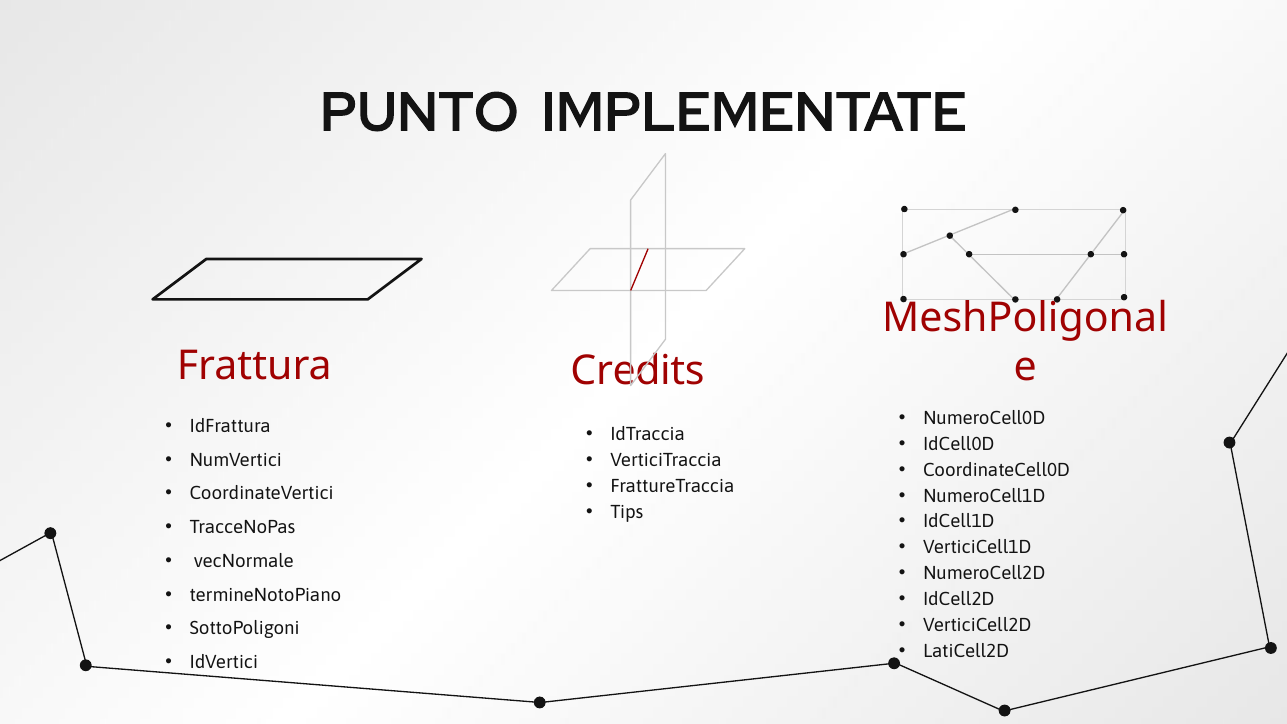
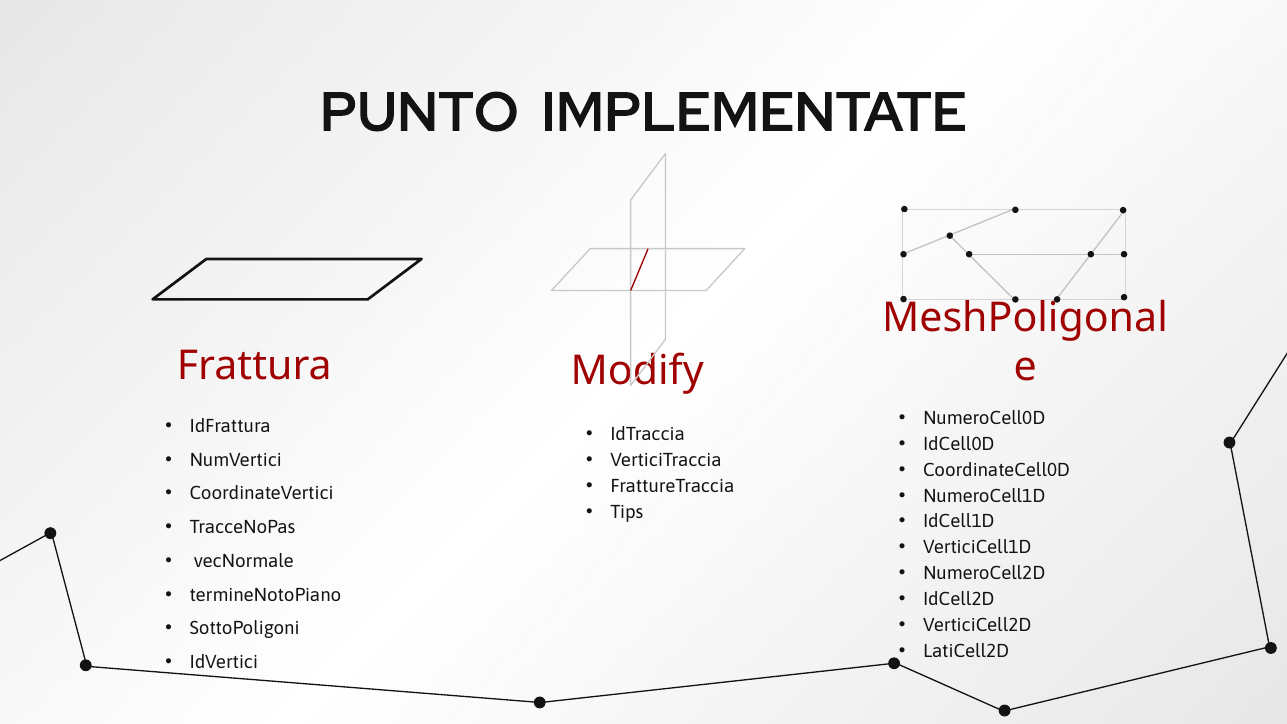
Credits: Credits -> Modify
